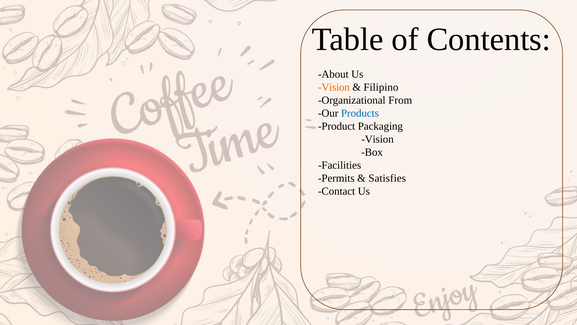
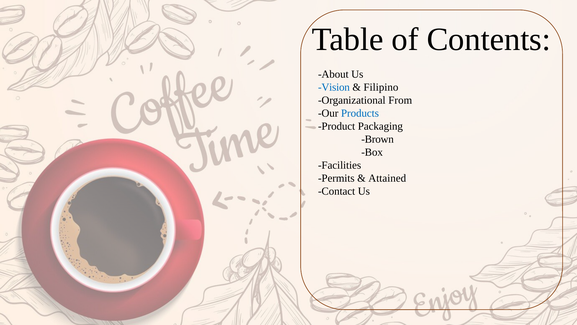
Vision at (334, 87) colour: orange -> blue
Vision at (377, 139): Vision -> Brown
Satisfies: Satisfies -> Attained
